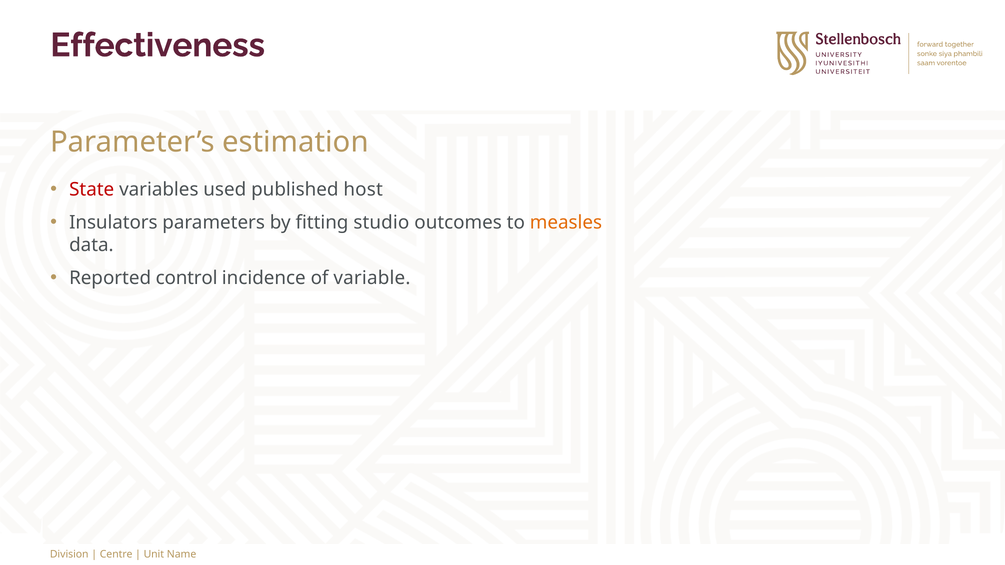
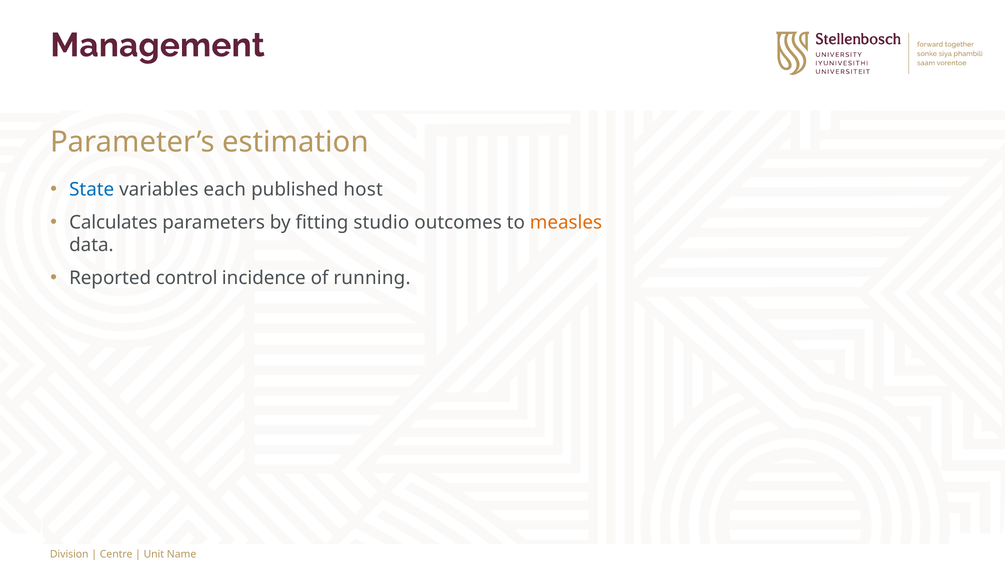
Effectiveness: Effectiveness -> Management
State colour: red -> blue
used: used -> each
Insulators: Insulators -> Calculates
variable: variable -> running
